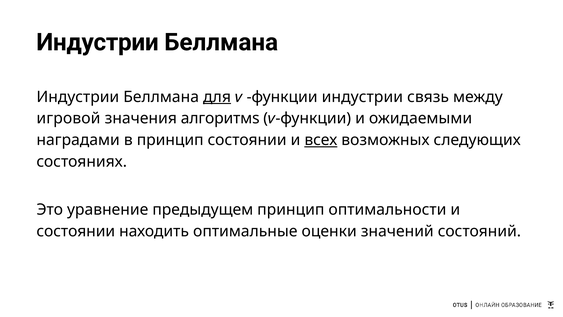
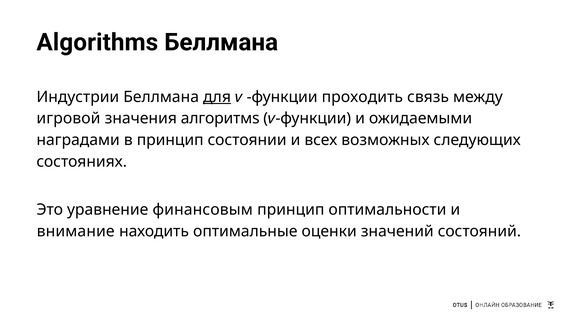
Индустрии at (97, 42): Индустрии -> Algorithms
функции индустрии: индустрии -> проходить
всех underline: present -> none
предыдущем: предыдущем -> финансовым
состоянии at (76, 231): состоянии -> внимание
